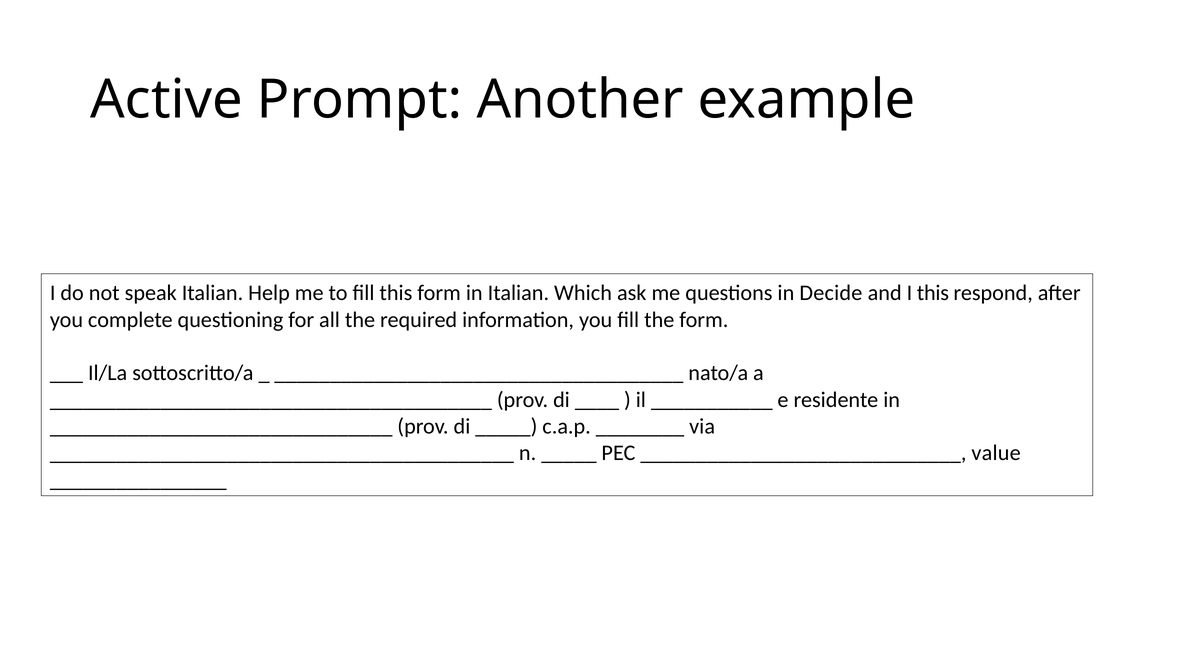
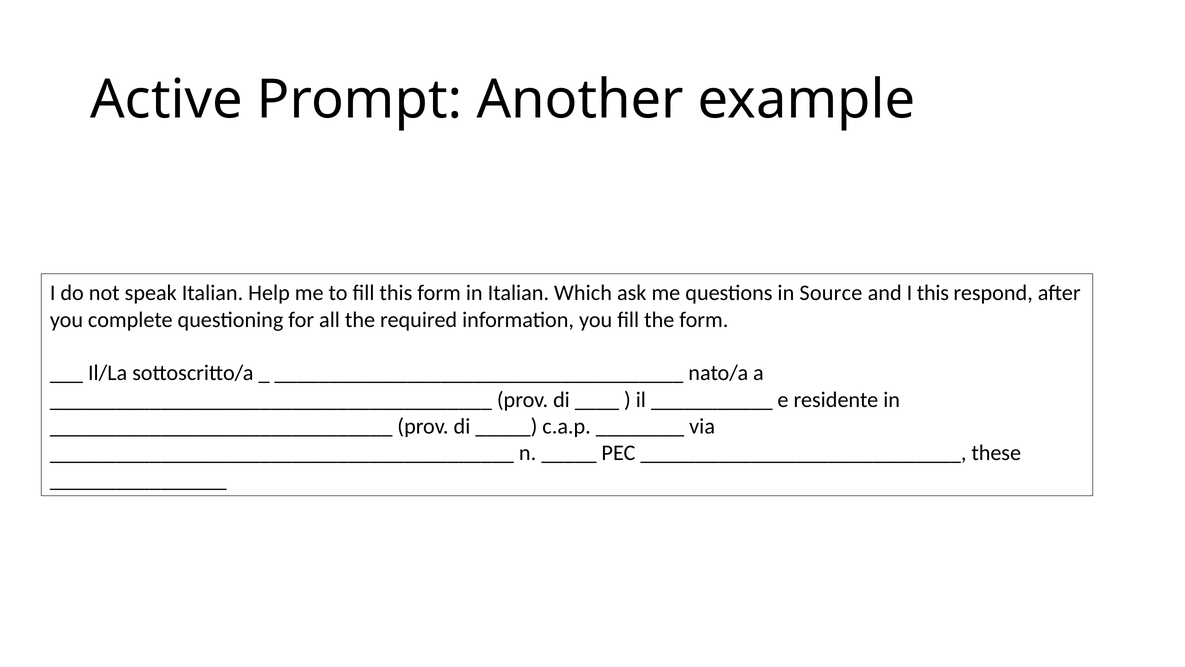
Decide: Decide -> Source
value: value -> these
